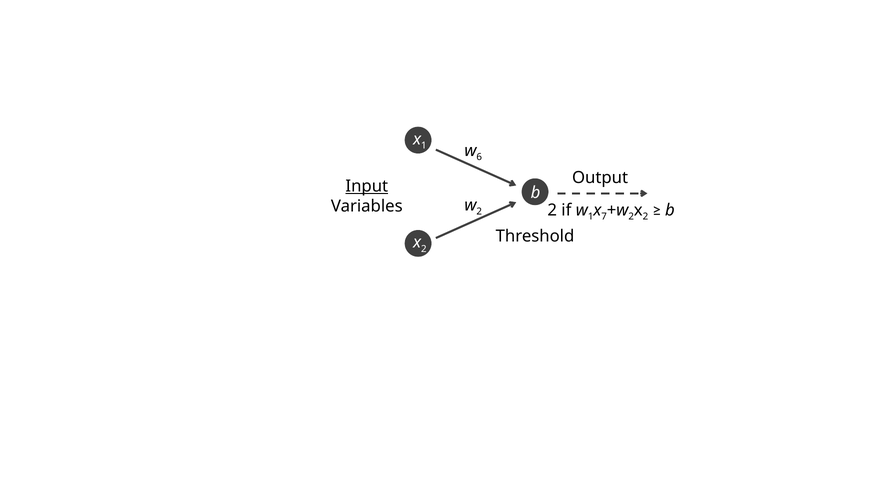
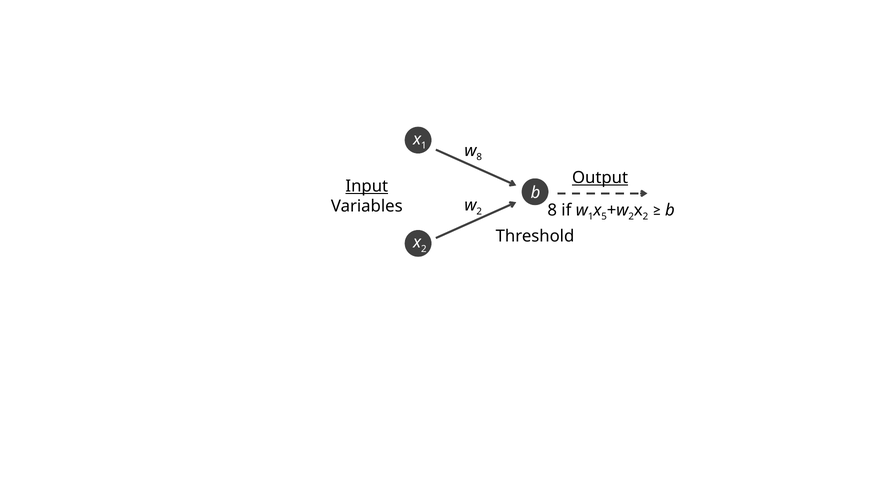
6 at (479, 157): 6 -> 8
Output underline: none -> present
2 at (552, 210): 2 -> 8
7: 7 -> 5
